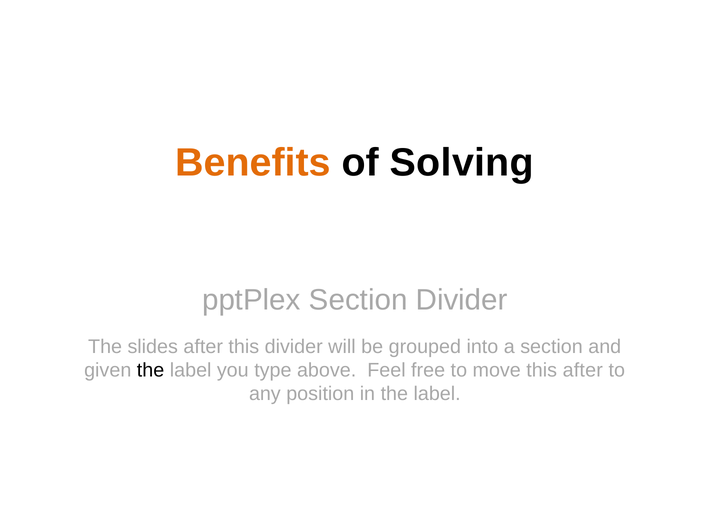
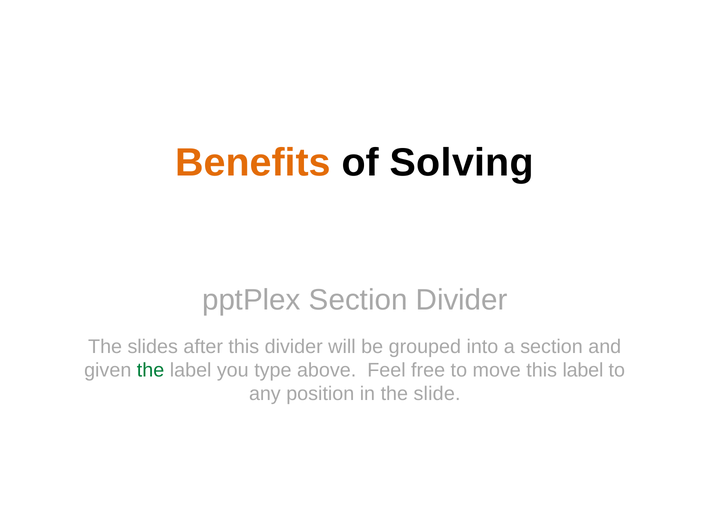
the at (151, 371) colour: black -> green
this after: after -> label
in the label: label -> slide
